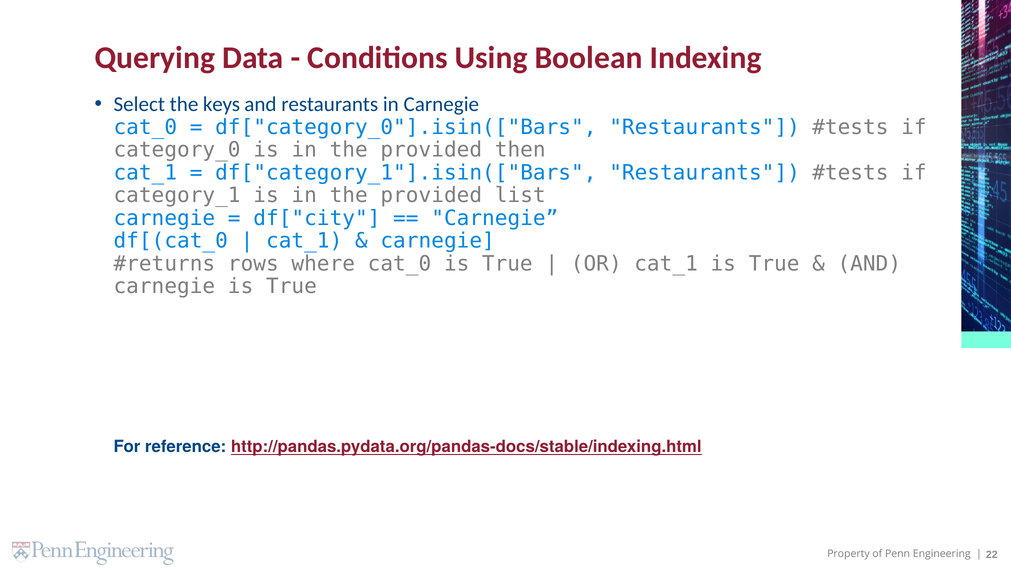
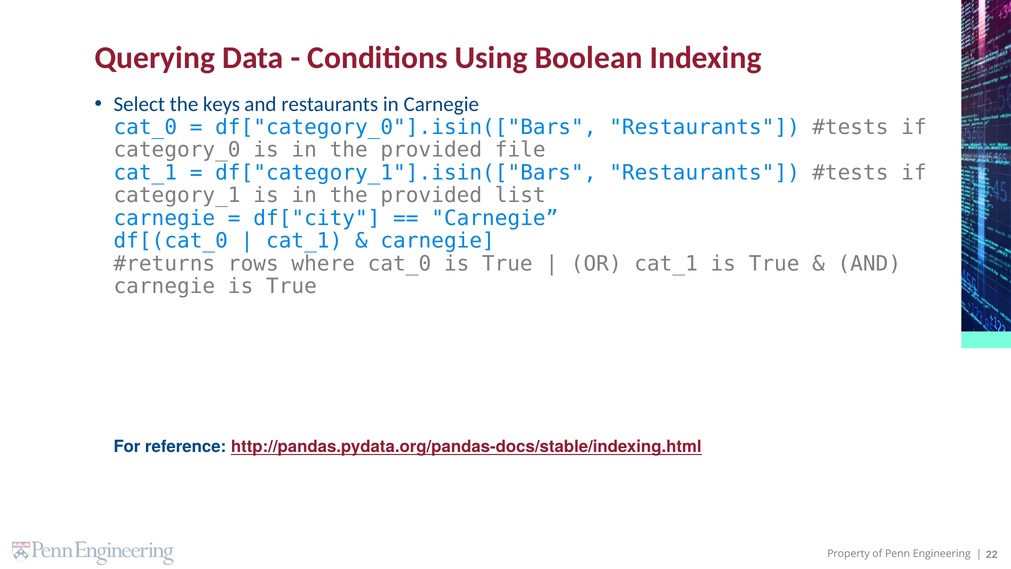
then: then -> file
